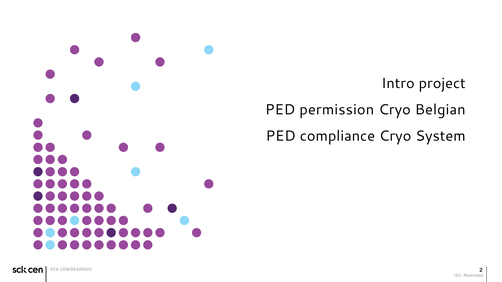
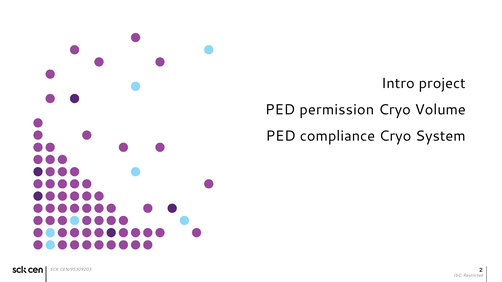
Belgian: Belgian -> Volume
